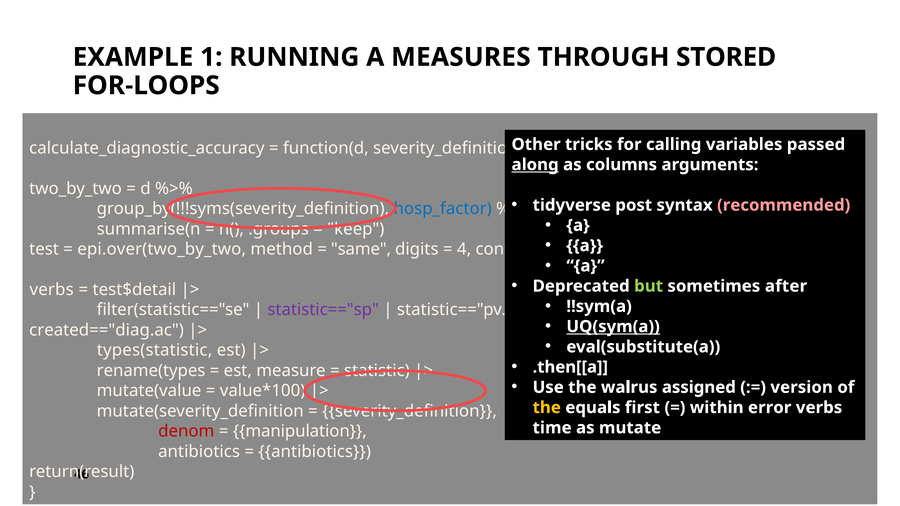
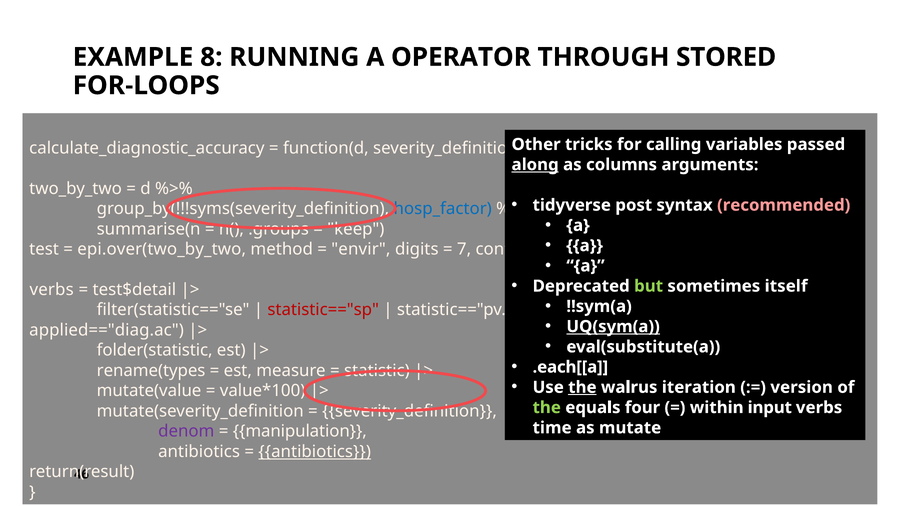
1: 1 -> 8
MEASURES: MEASURES -> OPERATOR
same: same -> envir
4: 4 -> 7
after: after -> itself
statistic=="sp colour: purple -> red
created=="diag.ac: created=="diag.ac -> applied=="diag.ac
types(statistic: types(statistic -> folder(statistic
.then[[a: .then[[a -> .each[[a
the at (582, 387) underline: none -> present
assigned: assigned -> iteration
the at (547, 408) colour: yellow -> light green
first: first -> four
error: error -> input
denom colour: red -> purple
antibiotics at (315, 452) underline: none -> present
